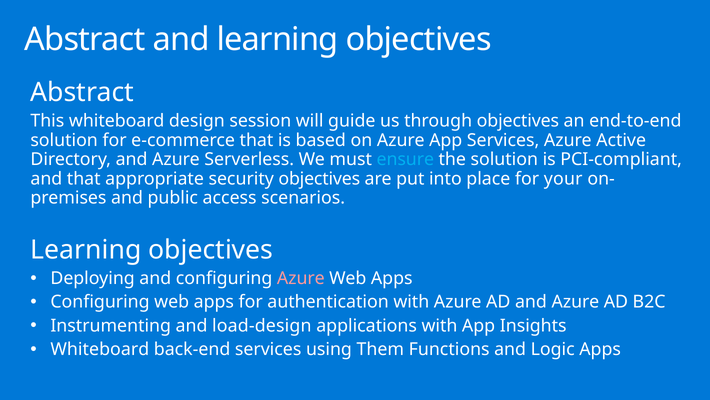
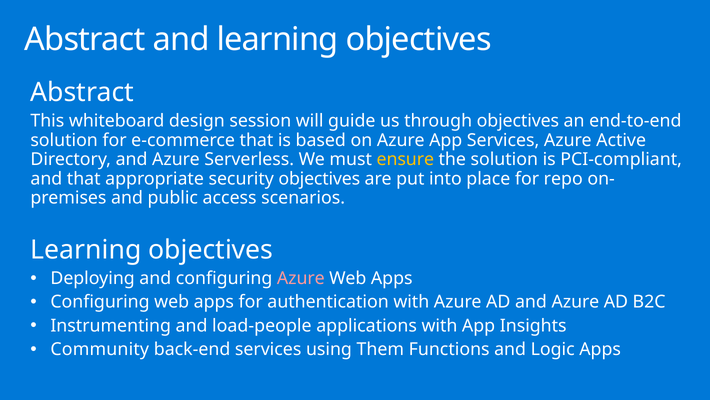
ensure colour: light blue -> yellow
your: your -> repo
load-design: load-design -> load-people
Whiteboard at (100, 349): Whiteboard -> Community
